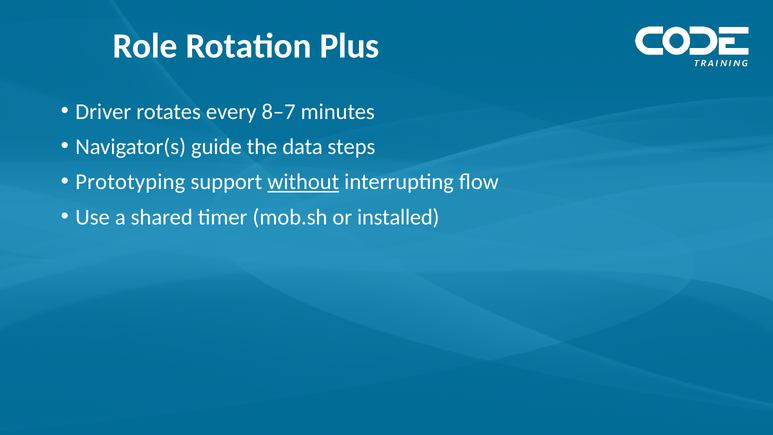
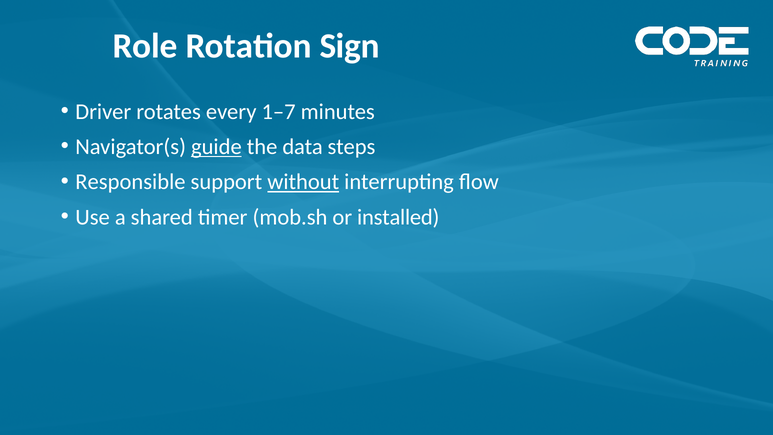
Plus: Plus -> Sign
8–7: 8–7 -> 1–7
guide underline: none -> present
Prototyping: Prototyping -> Responsible
